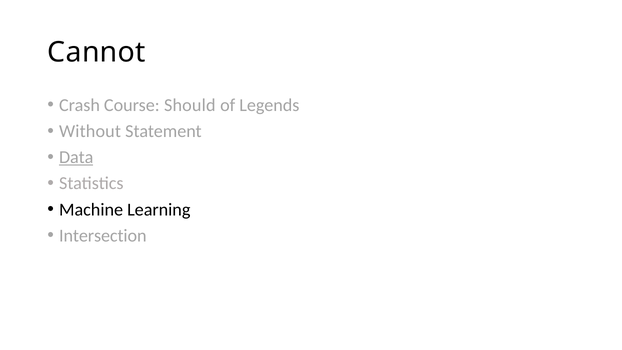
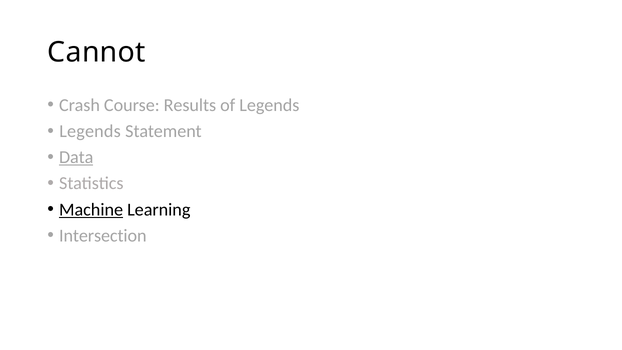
Should: Should -> Results
Without at (90, 131): Without -> Legends
Machine underline: none -> present
